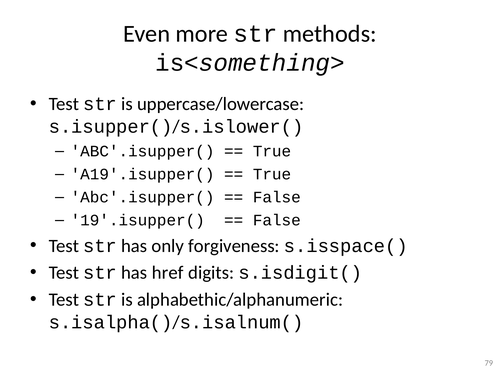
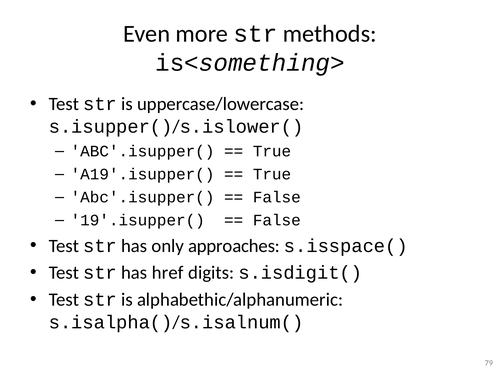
forgiveness: forgiveness -> approaches
